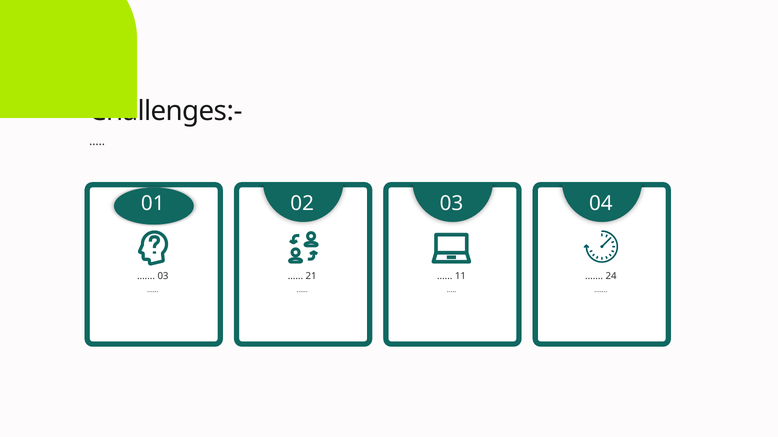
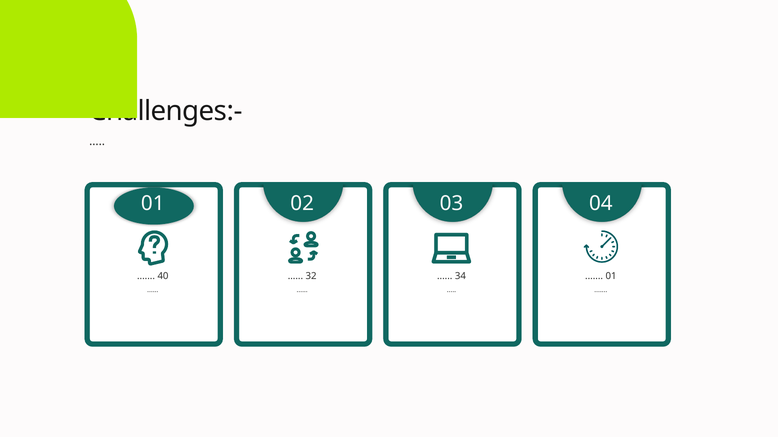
03 at (163, 276): 03 -> 40
21: 21 -> 32
11: 11 -> 34
24 at (611, 276): 24 -> 01
